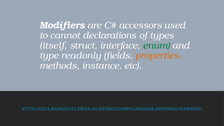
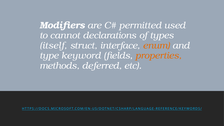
accessors: accessors -> permitted
enum colour: green -> orange
readonly: readonly -> keyword
instance: instance -> deferred
